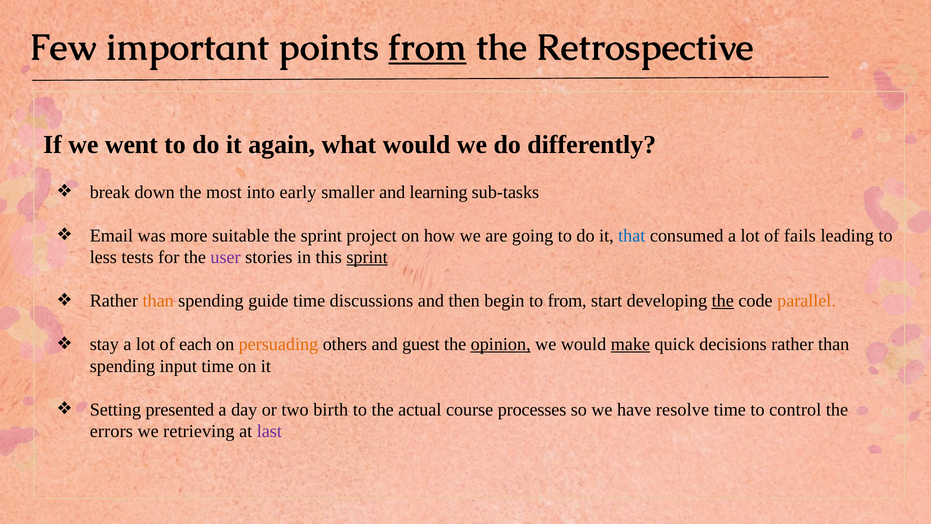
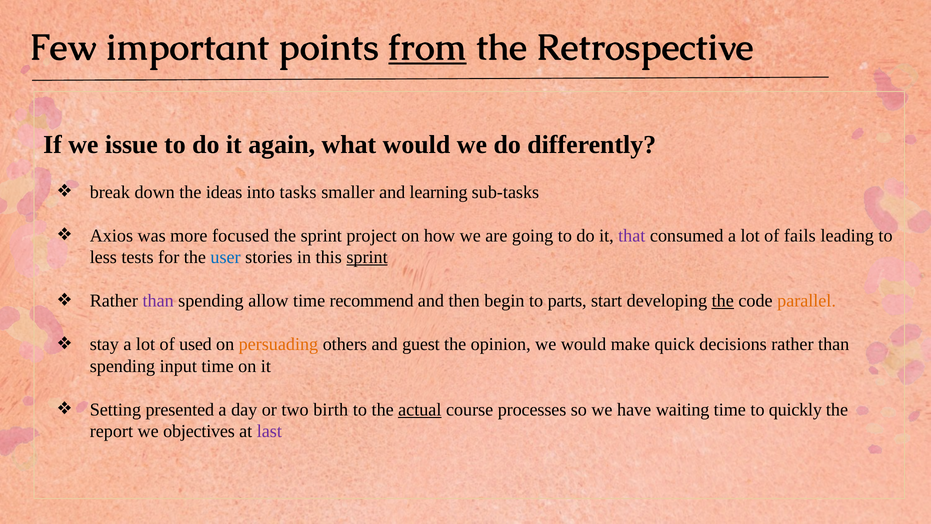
went: went -> issue
most: most -> ideas
early: early -> tasks
Email: Email -> Axios
suitable: suitable -> focused
that colour: blue -> purple
user colour: purple -> blue
than at (158, 301) colour: orange -> purple
guide: guide -> allow
discussions: discussions -> recommend
to from: from -> parts
each: each -> used
opinion underline: present -> none
make underline: present -> none
actual underline: none -> present
resolve: resolve -> waiting
control: control -> quickly
errors: errors -> report
retrieving: retrieving -> objectives
